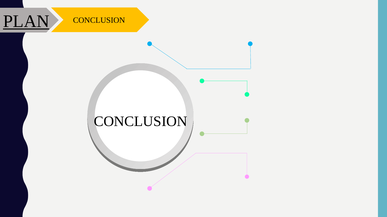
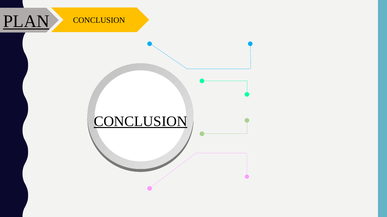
CONCLUSION at (141, 122) underline: none -> present
